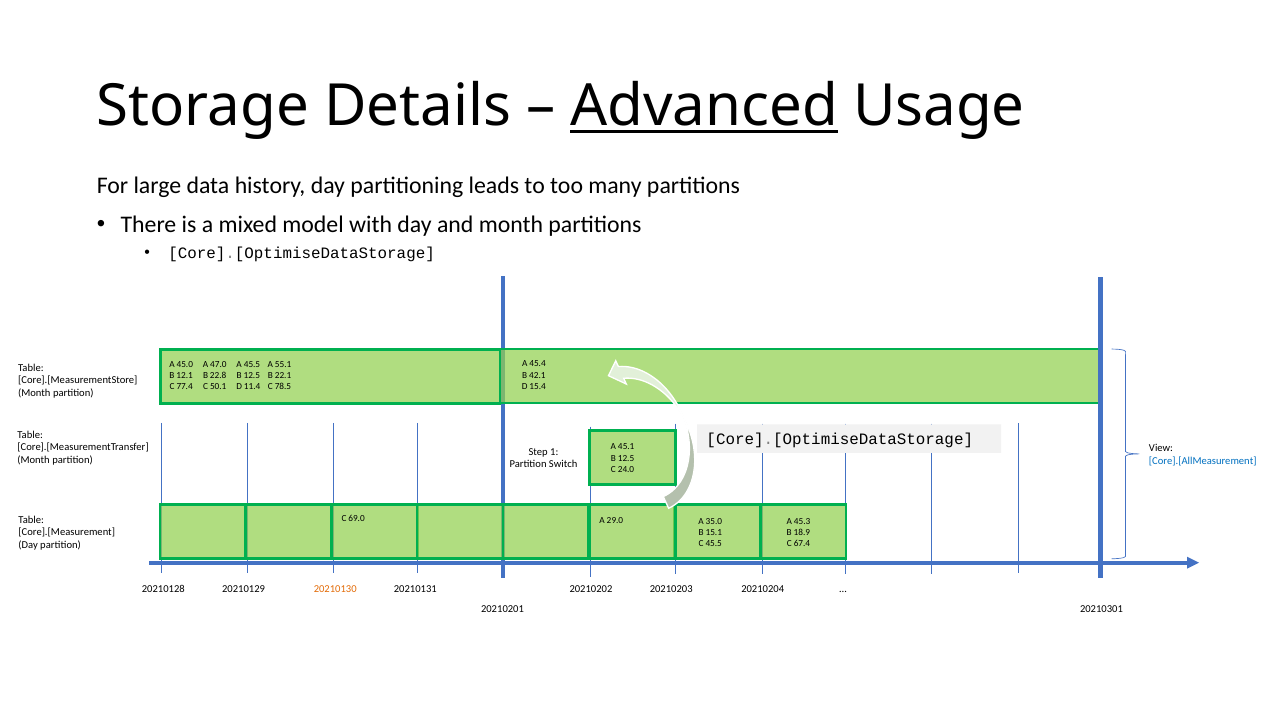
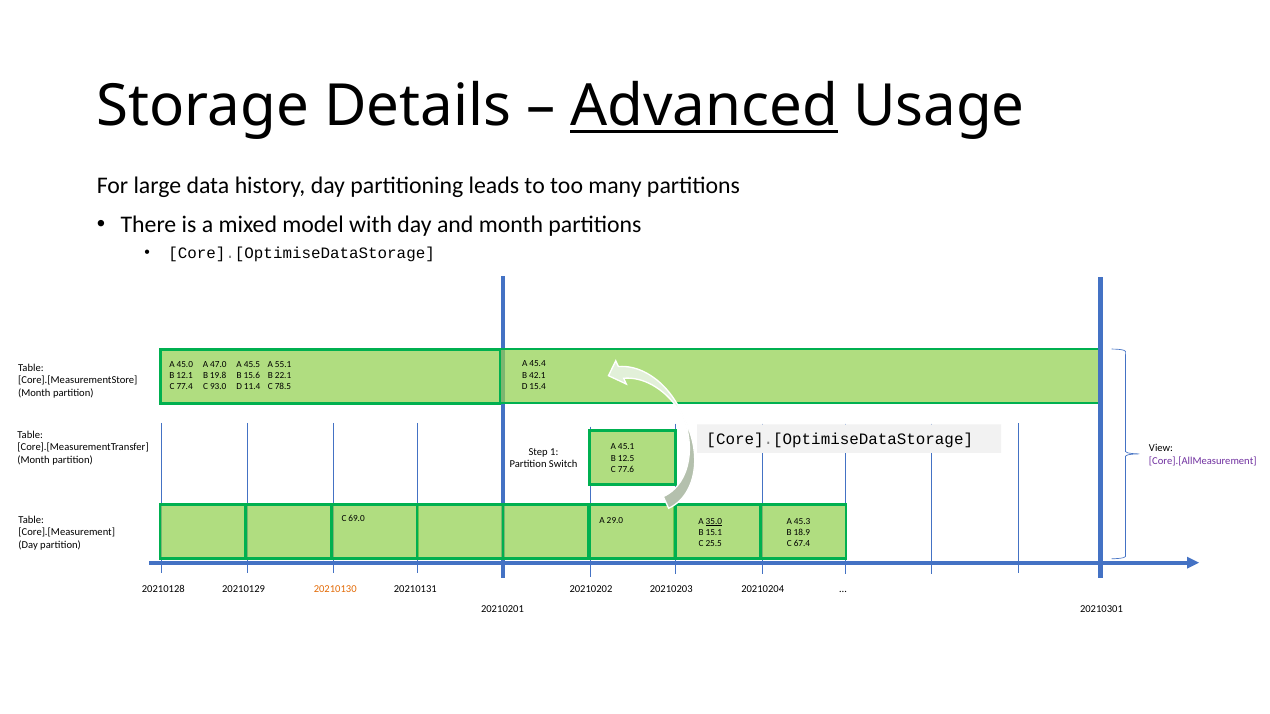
22.8: 22.8 -> 19.8
12.5 at (252, 376): 12.5 -> 15.6
50.1: 50.1 -> 93.0
Core].[AllMeasurement colour: blue -> purple
24.0: 24.0 -> 77.6
35.0 underline: none -> present
C 45.5: 45.5 -> 25.5
